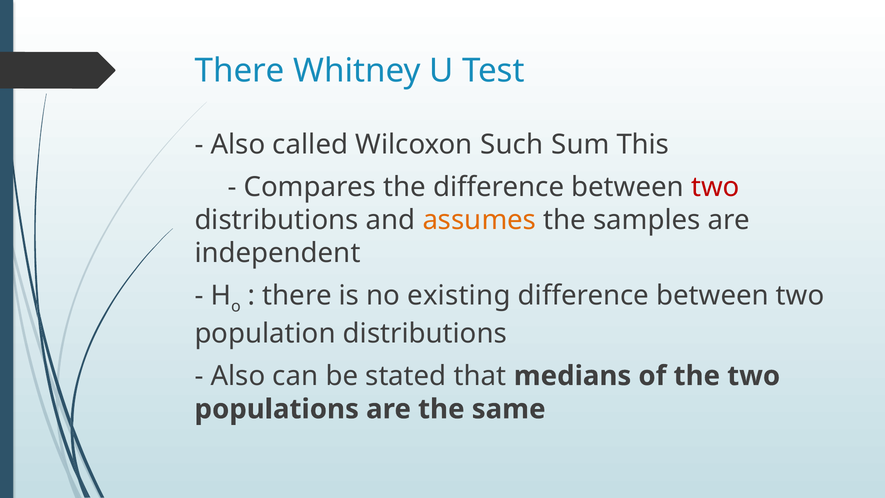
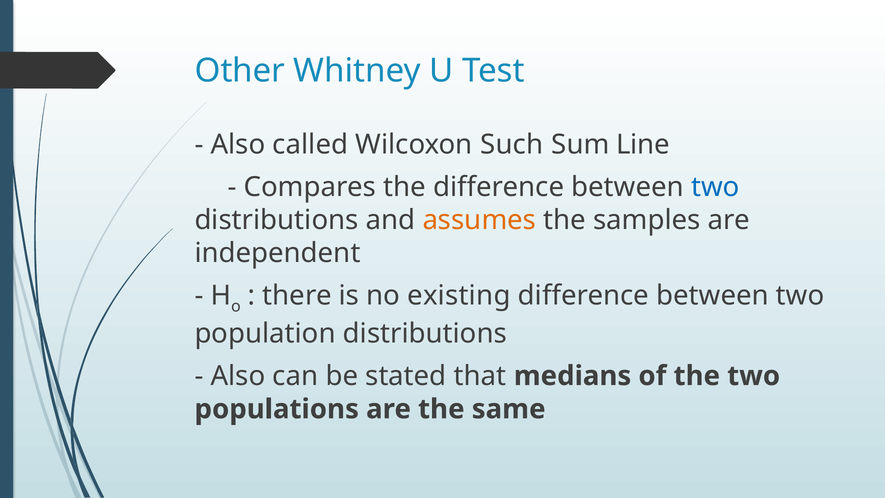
There at (240, 71): There -> Other
This: This -> Line
two at (715, 187) colour: red -> blue
